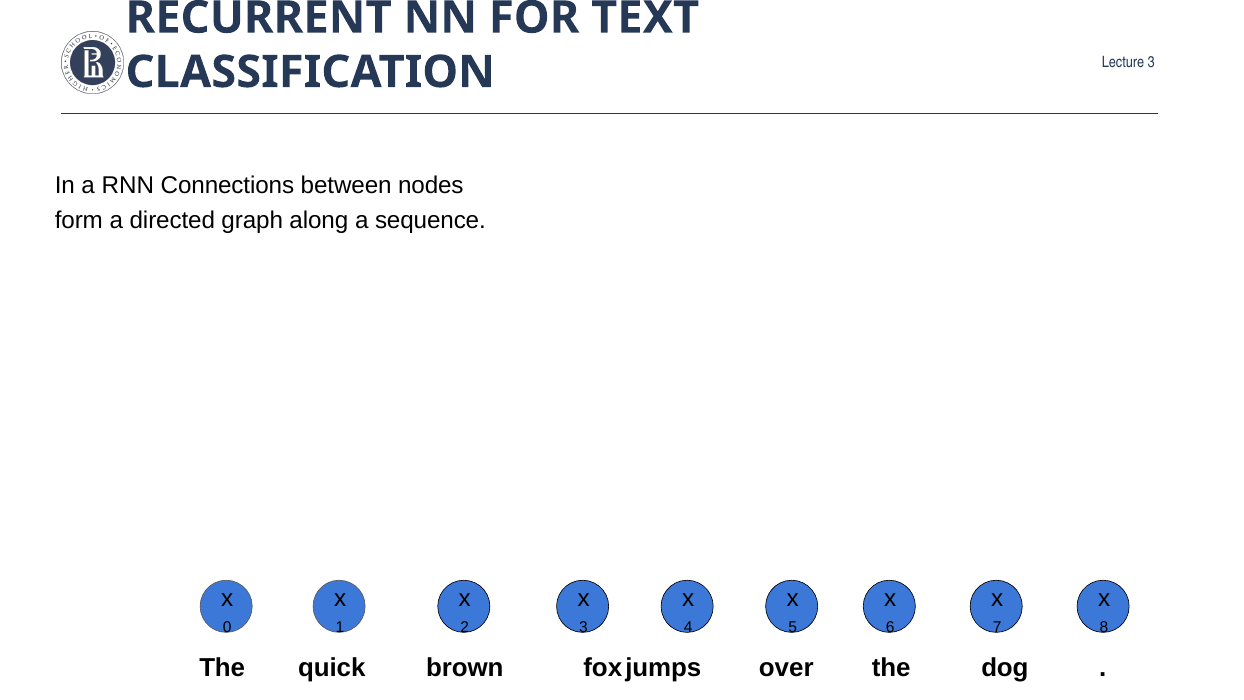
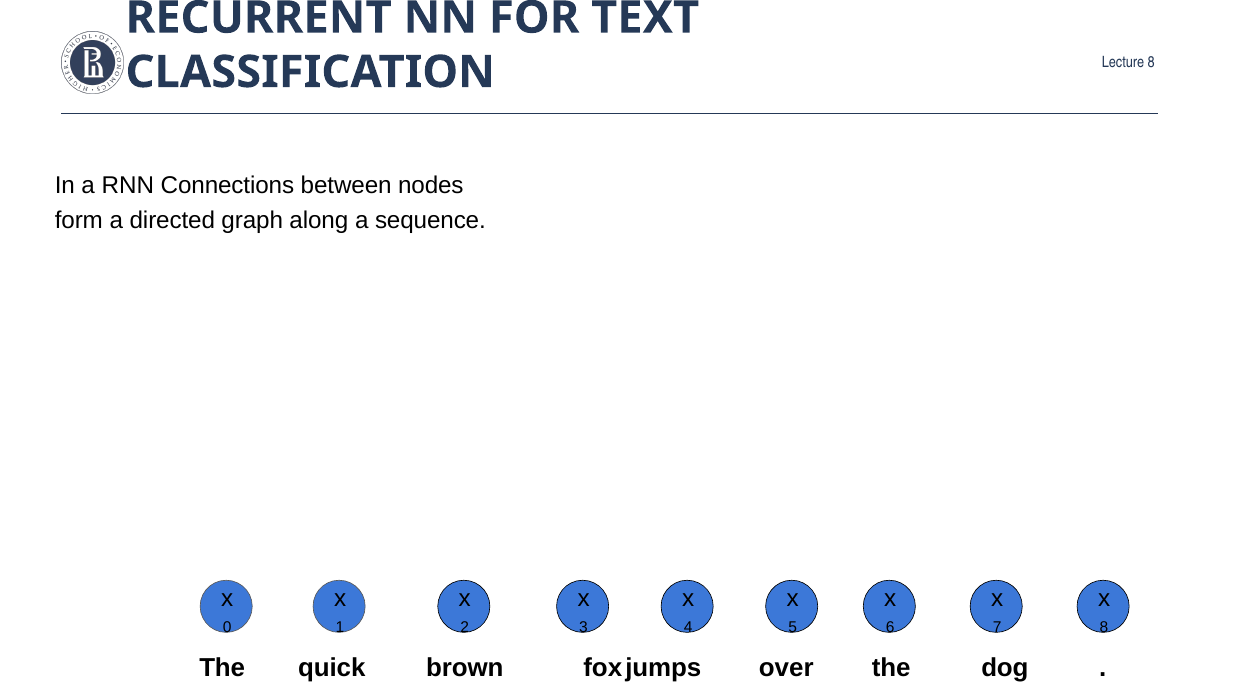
3 at (1151, 62): 3 -> 8
